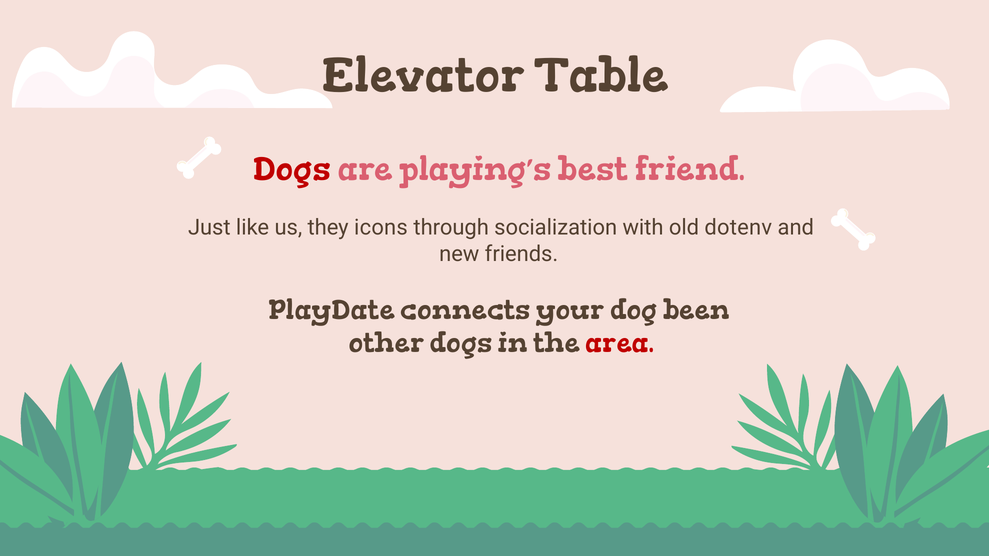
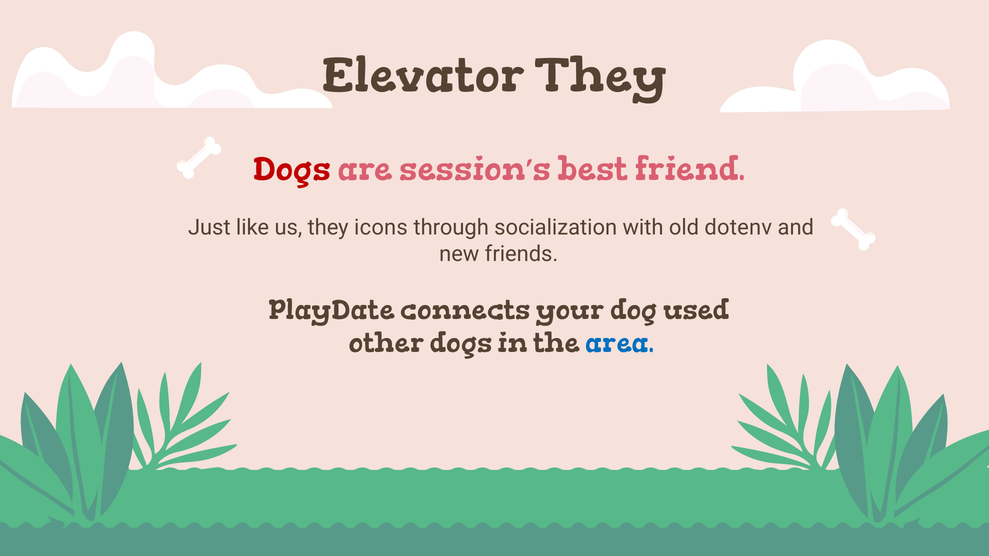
Elevator Table: Table -> They
playing’s: playing’s -> session’s
been: been -> used
area colour: red -> blue
